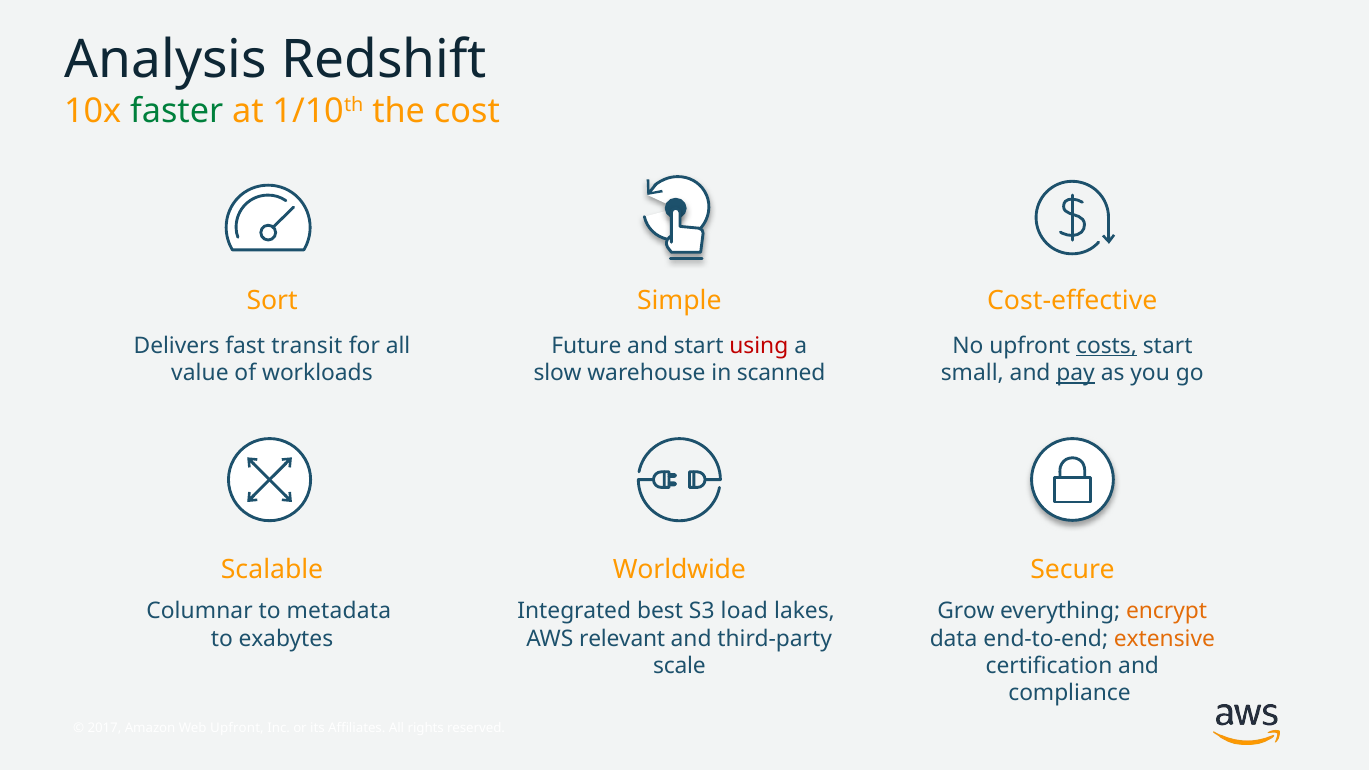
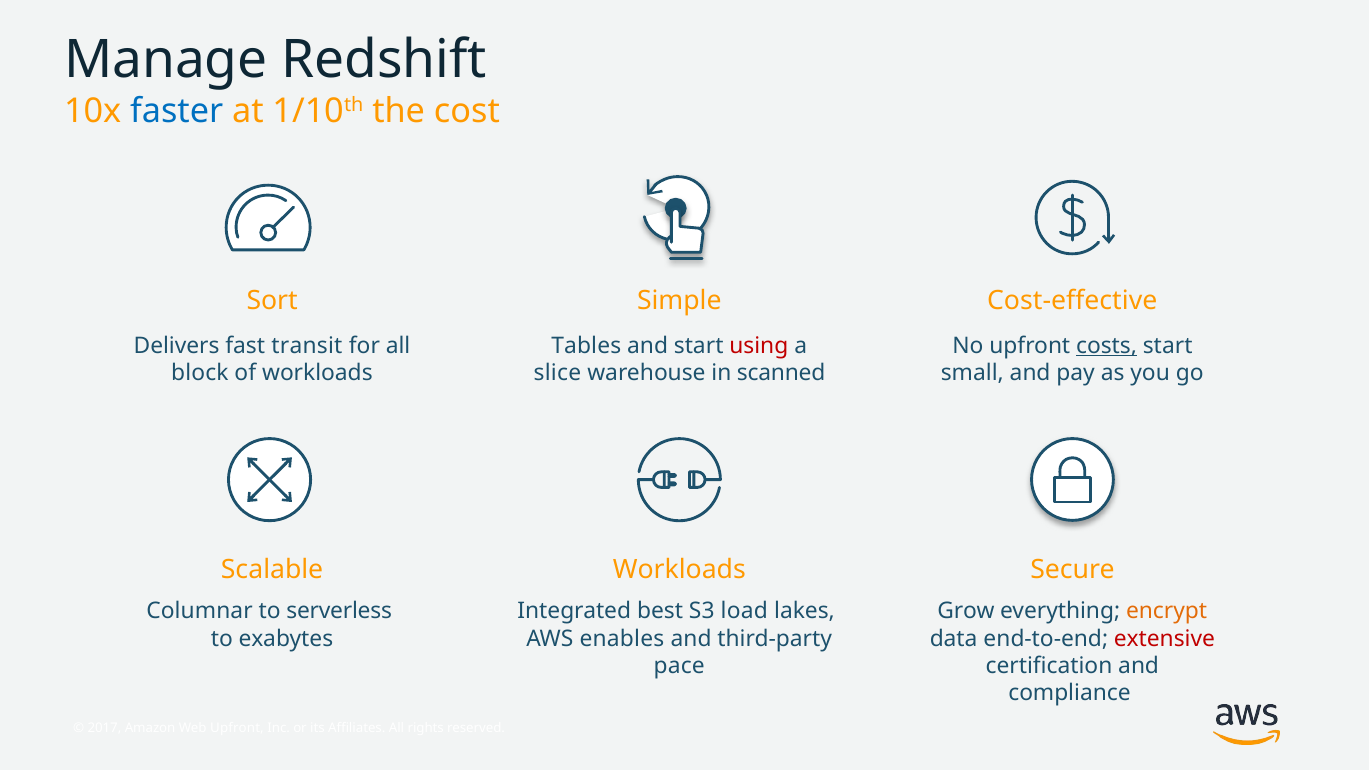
Analysis: Analysis -> Manage
faster colour: green -> blue
Future: Future -> Tables
value: value -> block
slow: slow -> slice
pay underline: present -> none
Worldwide at (679, 570): Worldwide -> Workloads
metadata: metadata -> serverless
relevant: relevant -> enables
extensive colour: orange -> red
scale: scale -> pace
